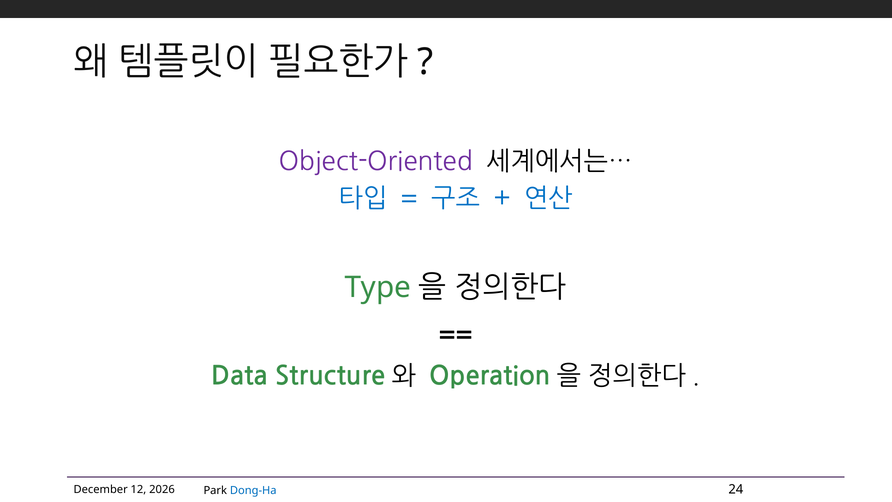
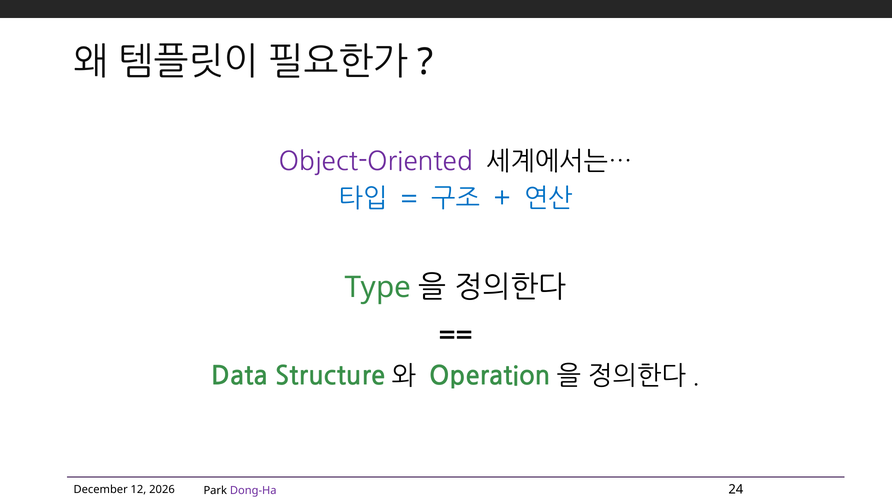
Dong-Ha colour: blue -> purple
